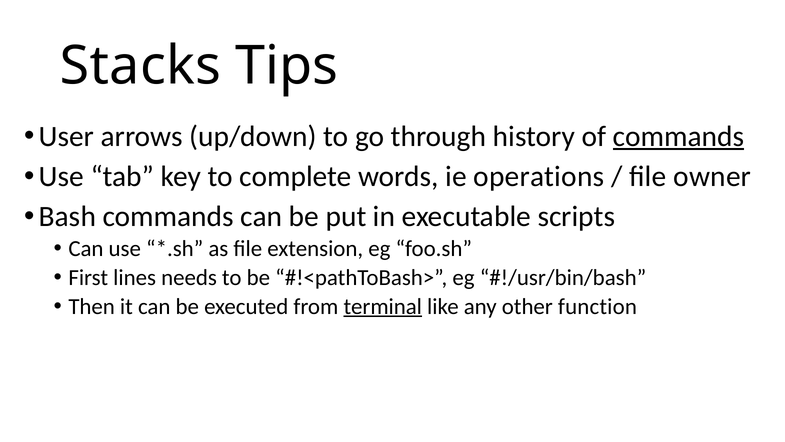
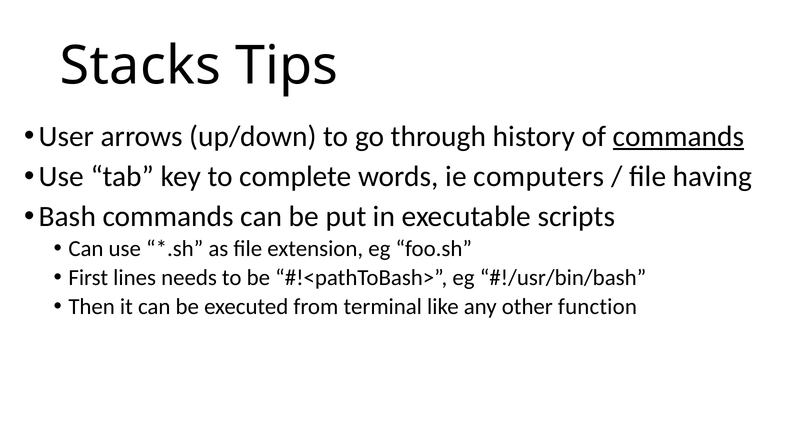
operations: operations -> computers
owner: owner -> having
terminal underline: present -> none
